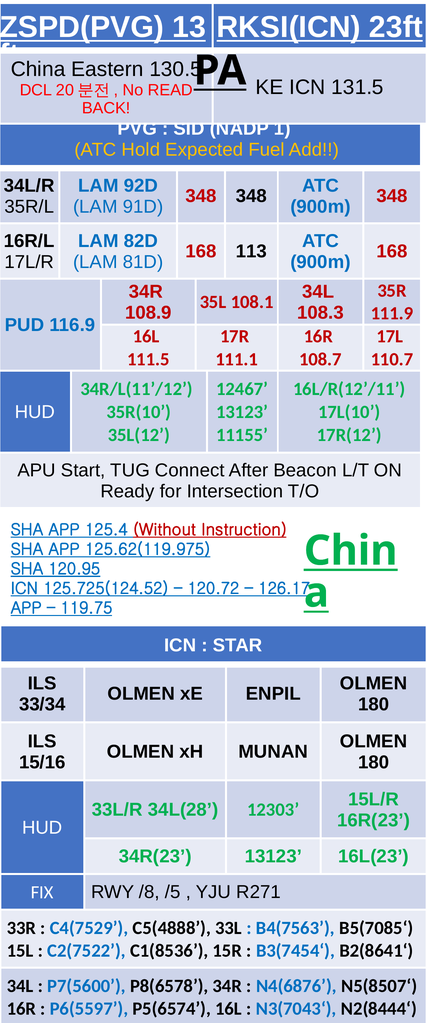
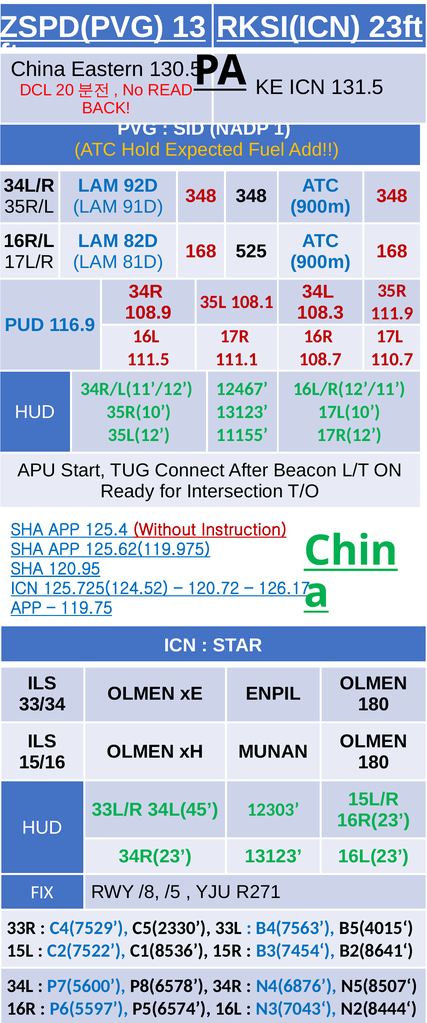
113: 113 -> 525
34L(28: 34L(28 -> 34L(45
C5(4888: C5(4888 -> C5(2330
B5(7085‘: B5(7085‘ -> B5(4015‘
